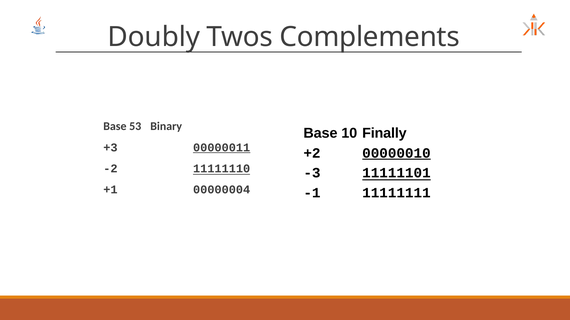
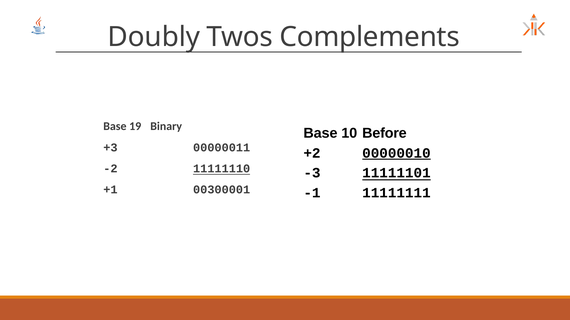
53: 53 -> 19
Finally: Finally -> Before
00000011 underline: present -> none
00000004: 00000004 -> 00300001
